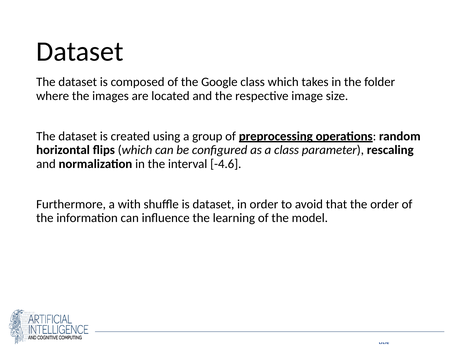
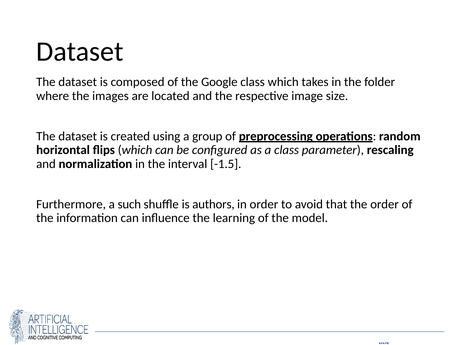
-4.6: -4.6 -> -1.5
with: with -> such
is dataset: dataset -> authors
